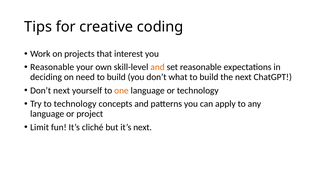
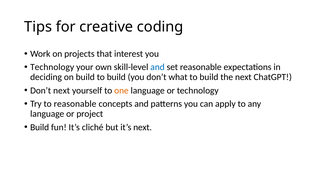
Reasonable at (52, 67): Reasonable -> Technology
and at (158, 67) colour: orange -> blue
on need: need -> build
to technology: technology -> reasonable
Limit at (40, 127): Limit -> Build
